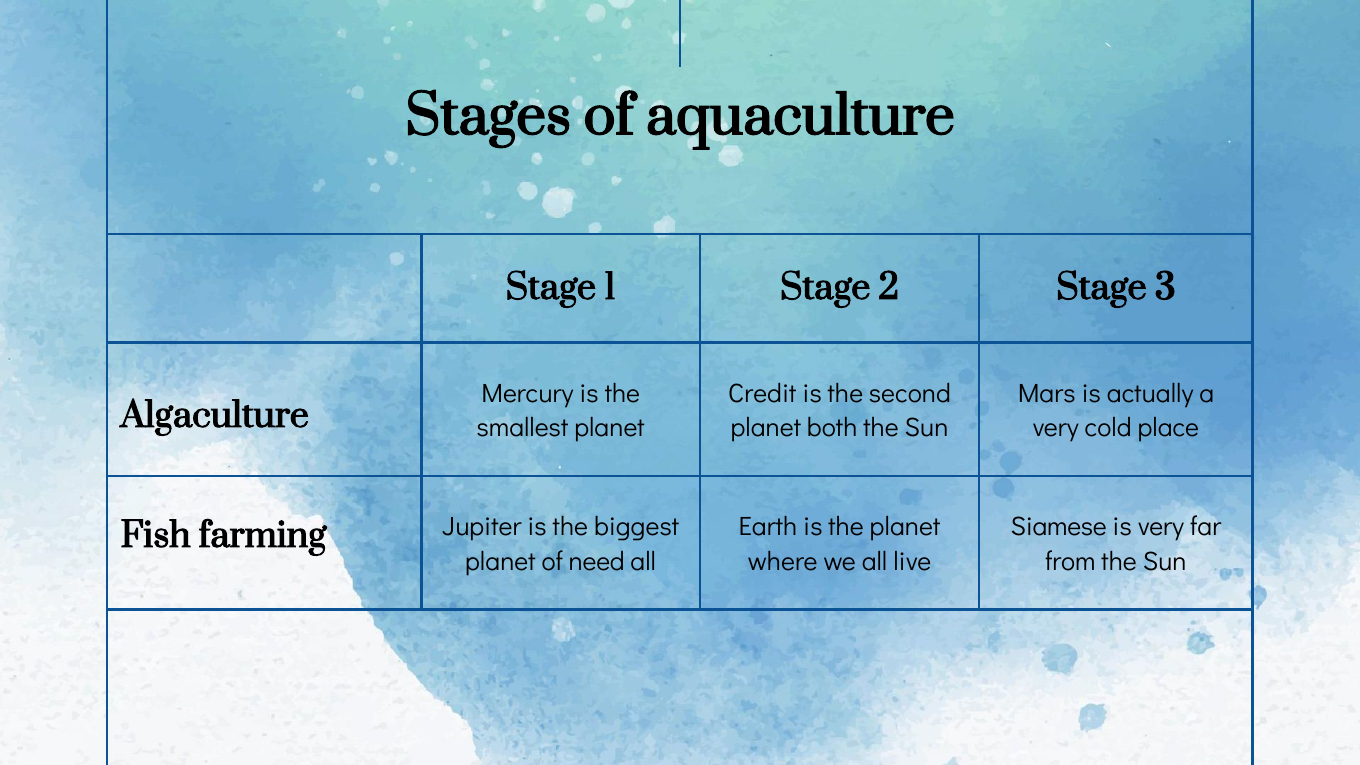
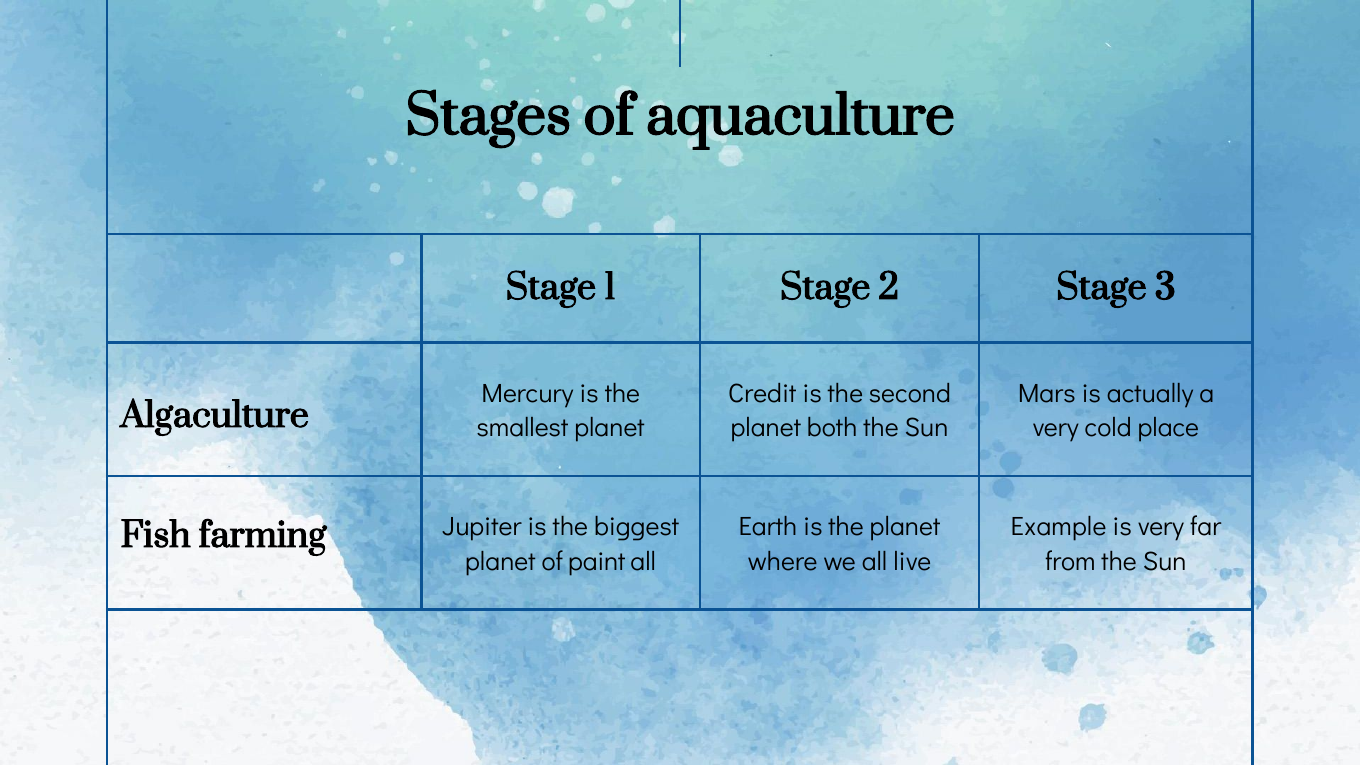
Siamese: Siamese -> Example
need: need -> paint
